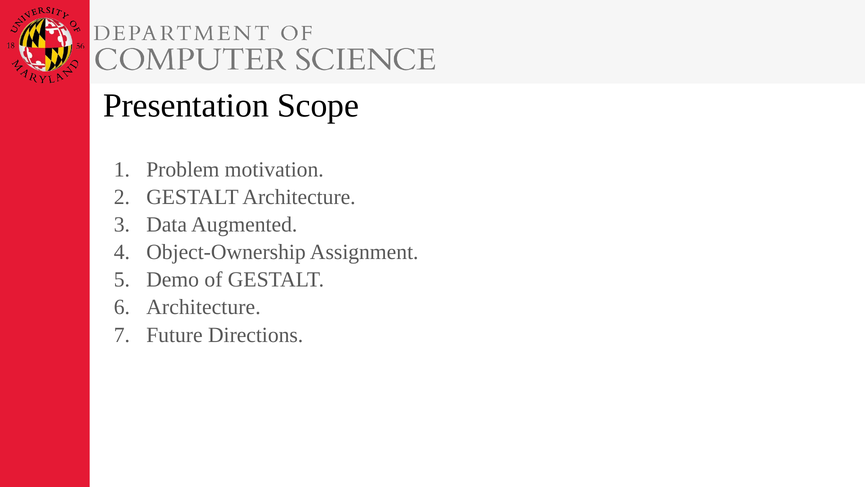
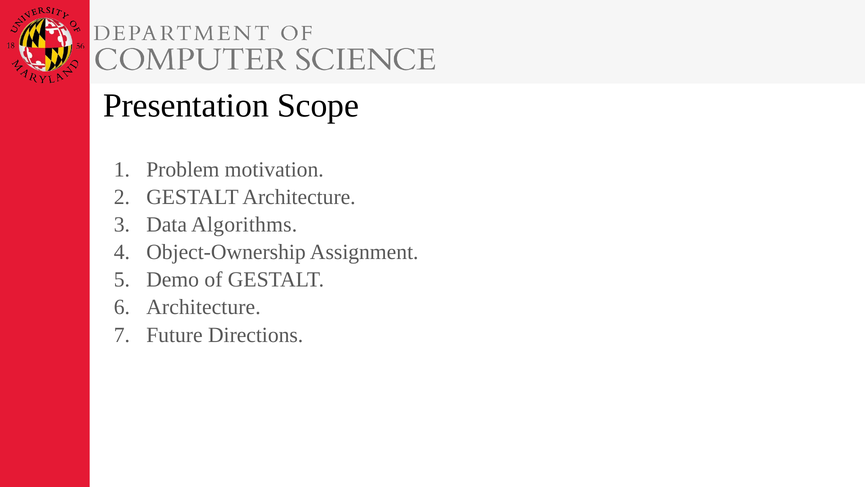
Augmented: Augmented -> Algorithms
